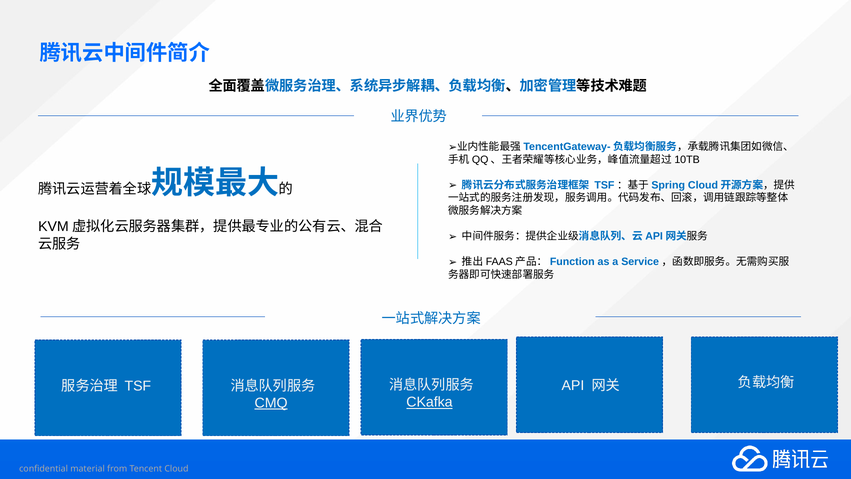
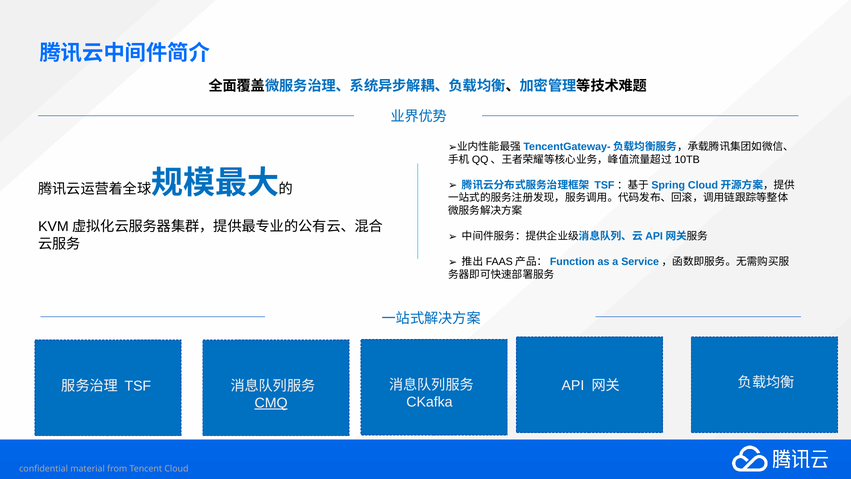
CKafka underline: present -> none
